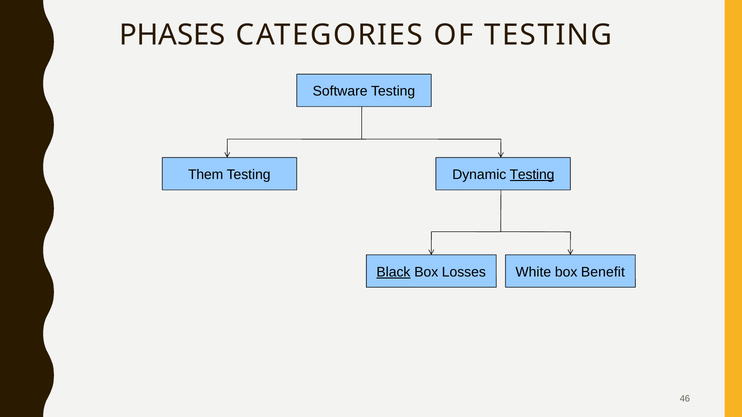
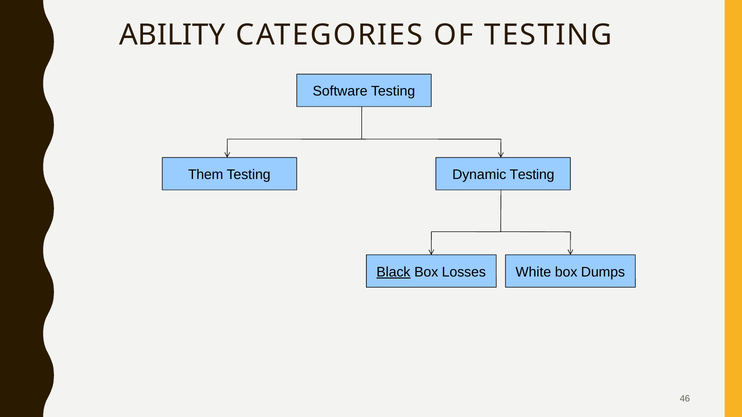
PHASES: PHASES -> ABILITY
Testing at (532, 175) underline: present -> none
Benefit: Benefit -> Dumps
